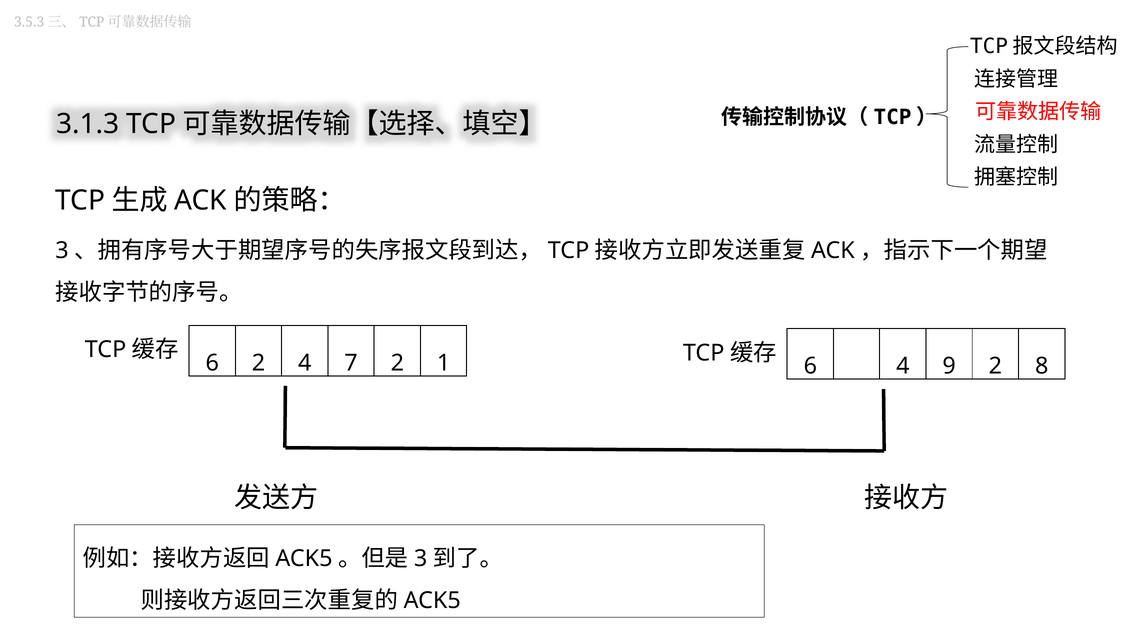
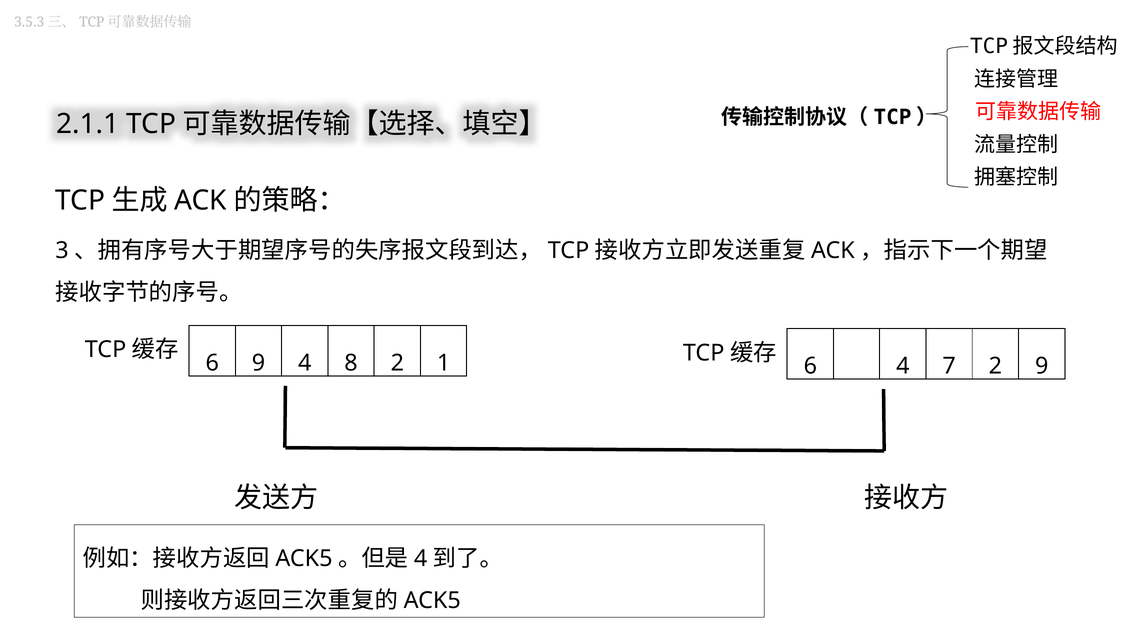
3.1.3: 3.1.3 -> 2.1.1
6 2: 2 -> 9
7: 7 -> 8
9: 9 -> 7
2 8: 8 -> 9
3 at (421, 559): 3 -> 4
